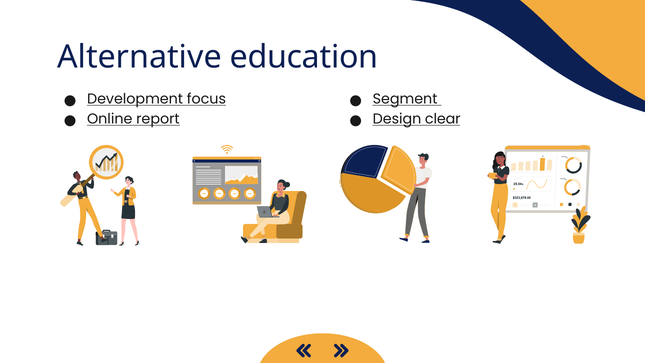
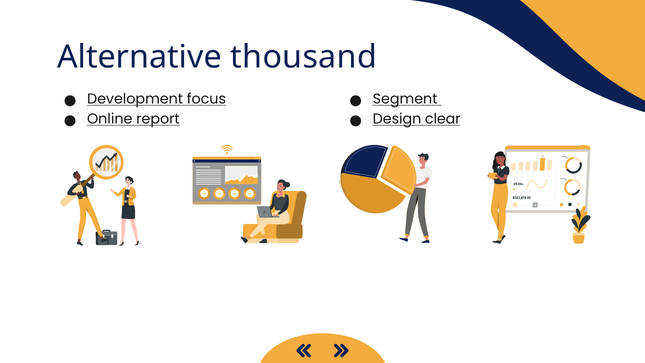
education: education -> thousand
